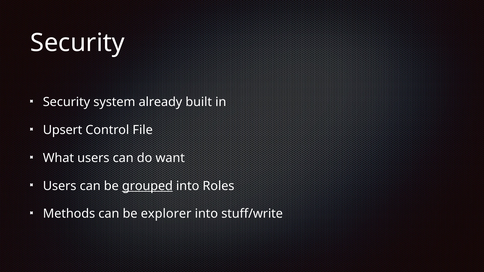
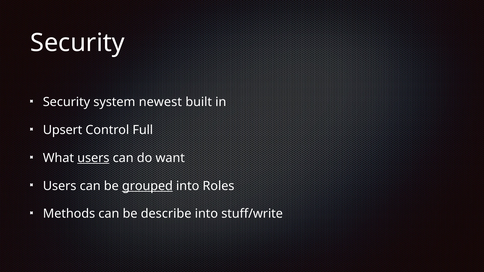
already: already -> newest
File: File -> Full
users at (93, 158) underline: none -> present
explorer: explorer -> describe
